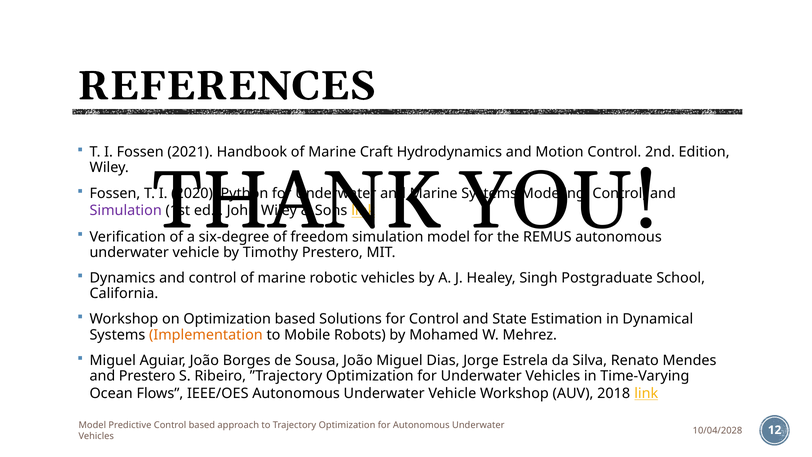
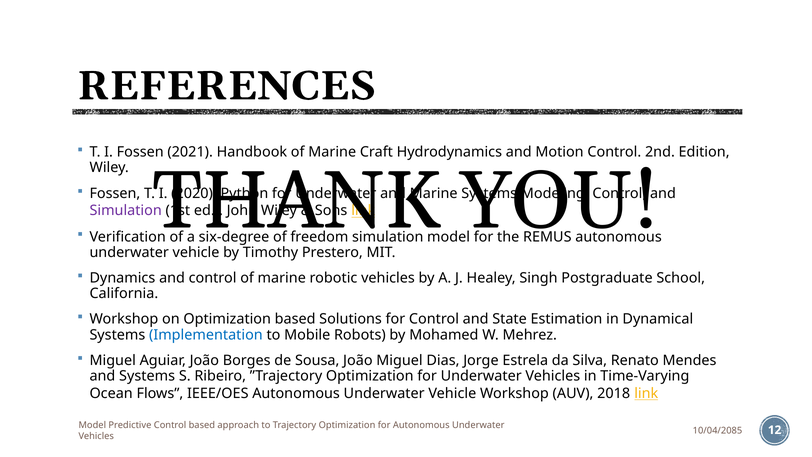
Implementation colour: orange -> blue
and Prestero: Prestero -> Systems
10/04/2028: 10/04/2028 -> 10/04/2085
